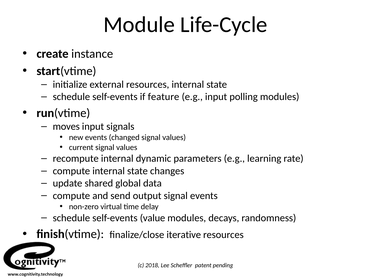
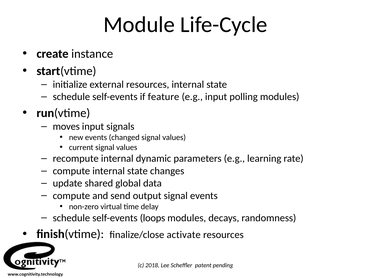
value: value -> loops
iterative: iterative -> activate
